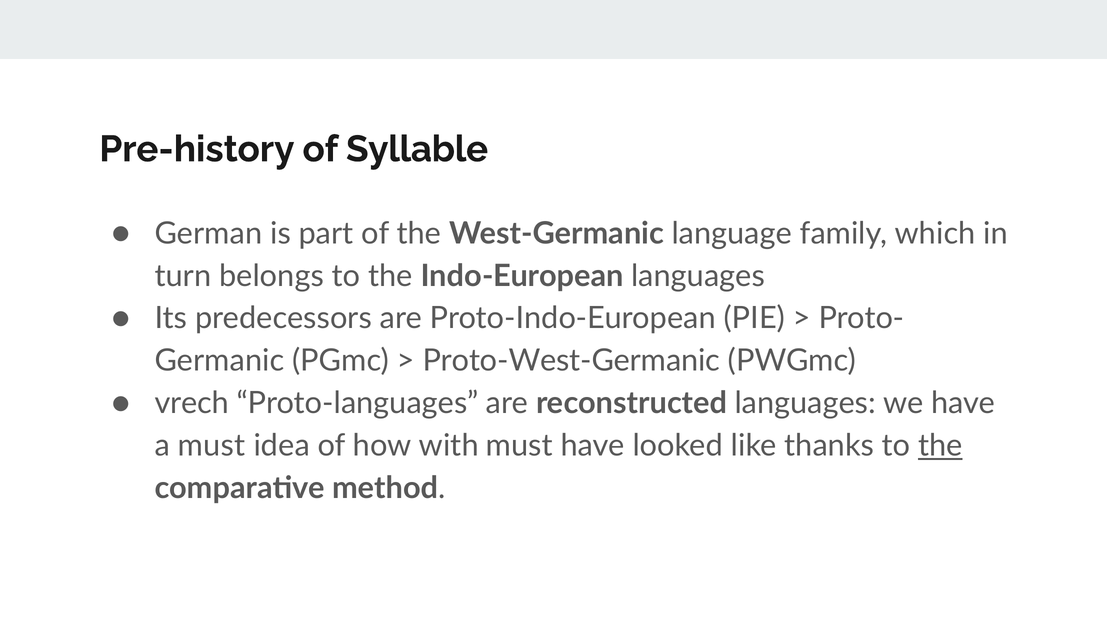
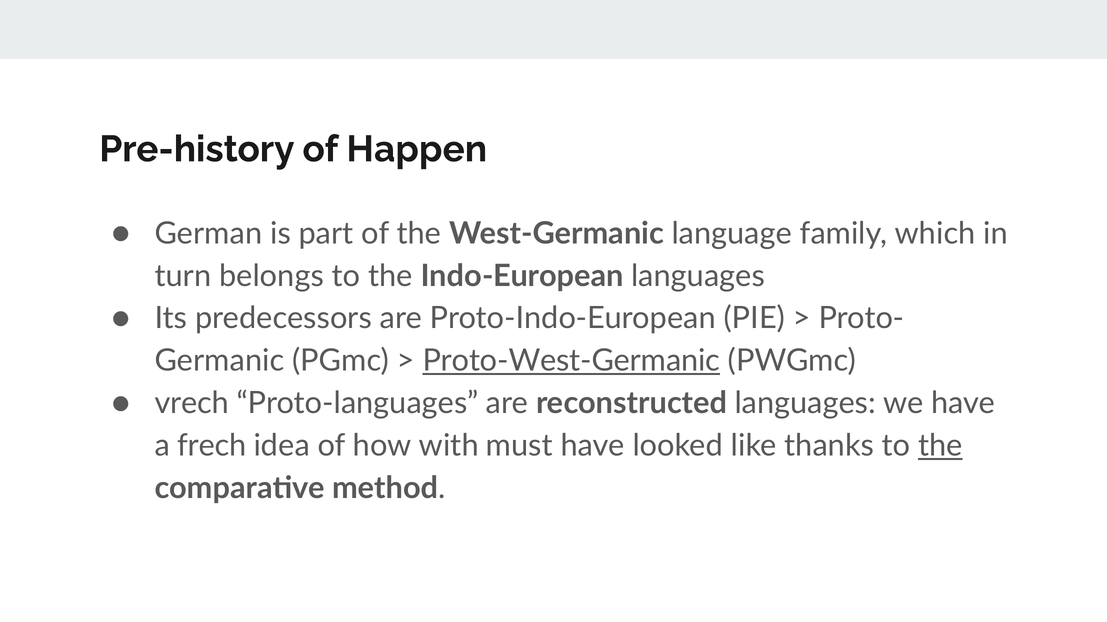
Syllable: Syllable -> Happen
Proto-West-Germanic underline: none -> present
a must: must -> frech
